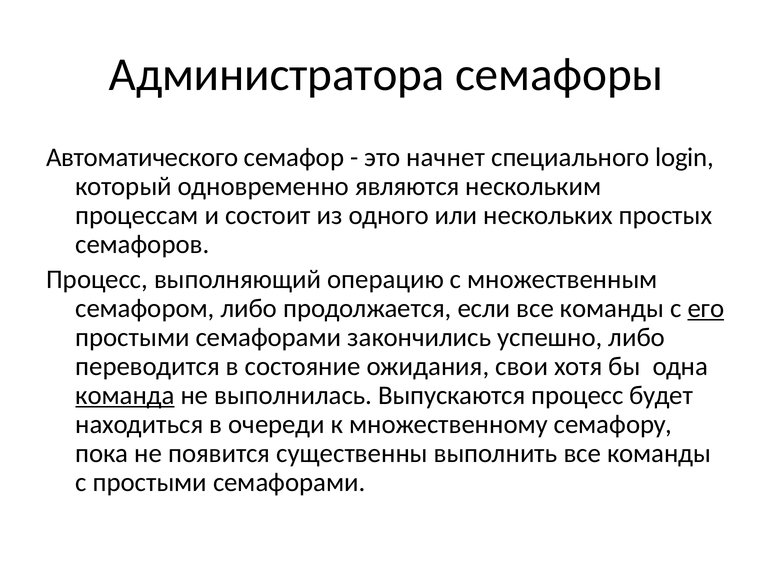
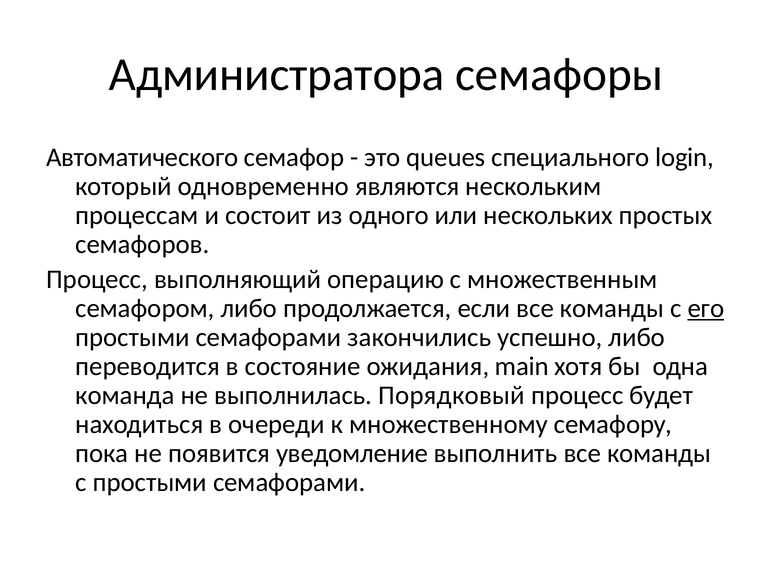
начнет: начнет -> queues
свои: свои -> main
команда underline: present -> none
Выпускаются: Выпускаются -> Порядковый
существенны: существенны -> уведомление
